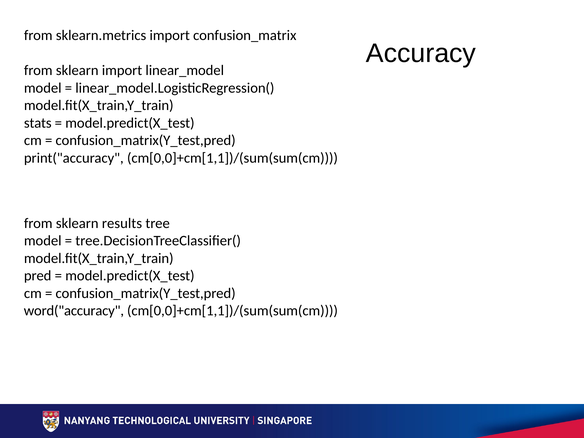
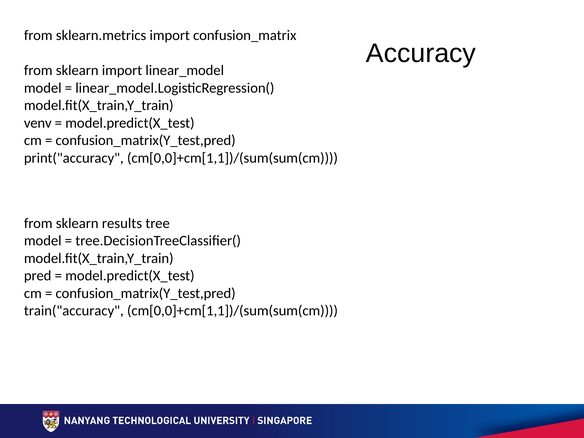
stats: stats -> venv
word("accuracy: word("accuracy -> train("accuracy
